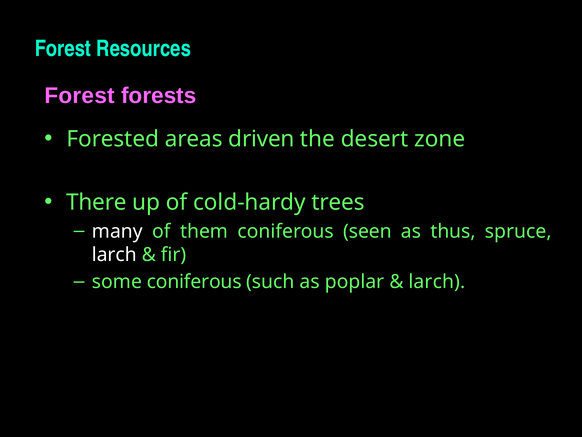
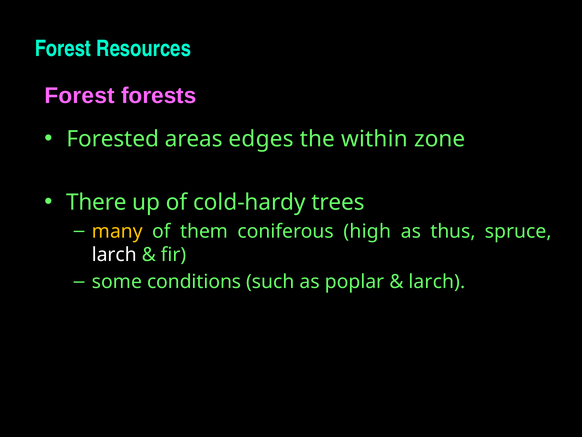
driven: driven -> edges
desert: desert -> within
many colour: white -> yellow
seen: seen -> high
some coniferous: coniferous -> conditions
